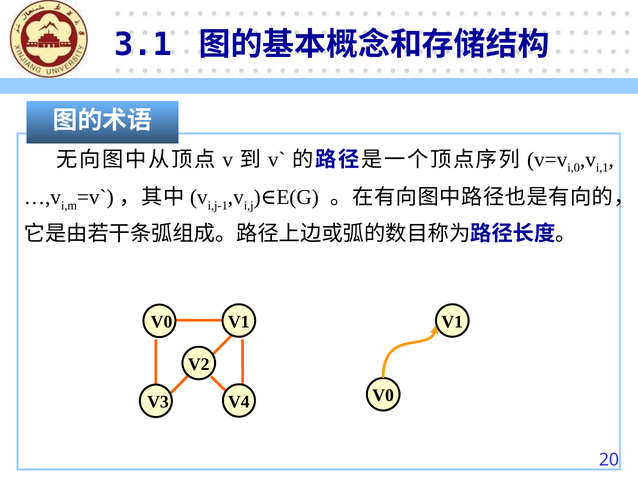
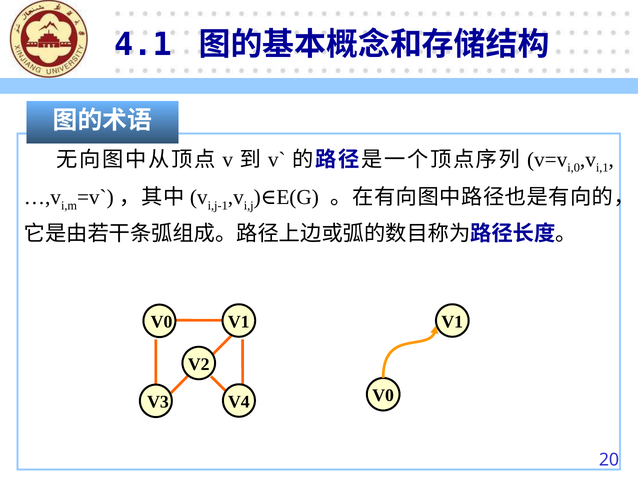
3.1: 3.1 -> 4.1
